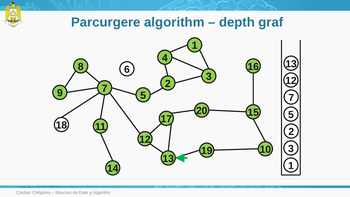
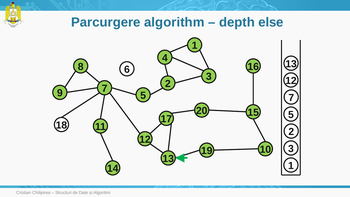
graf: graf -> else
